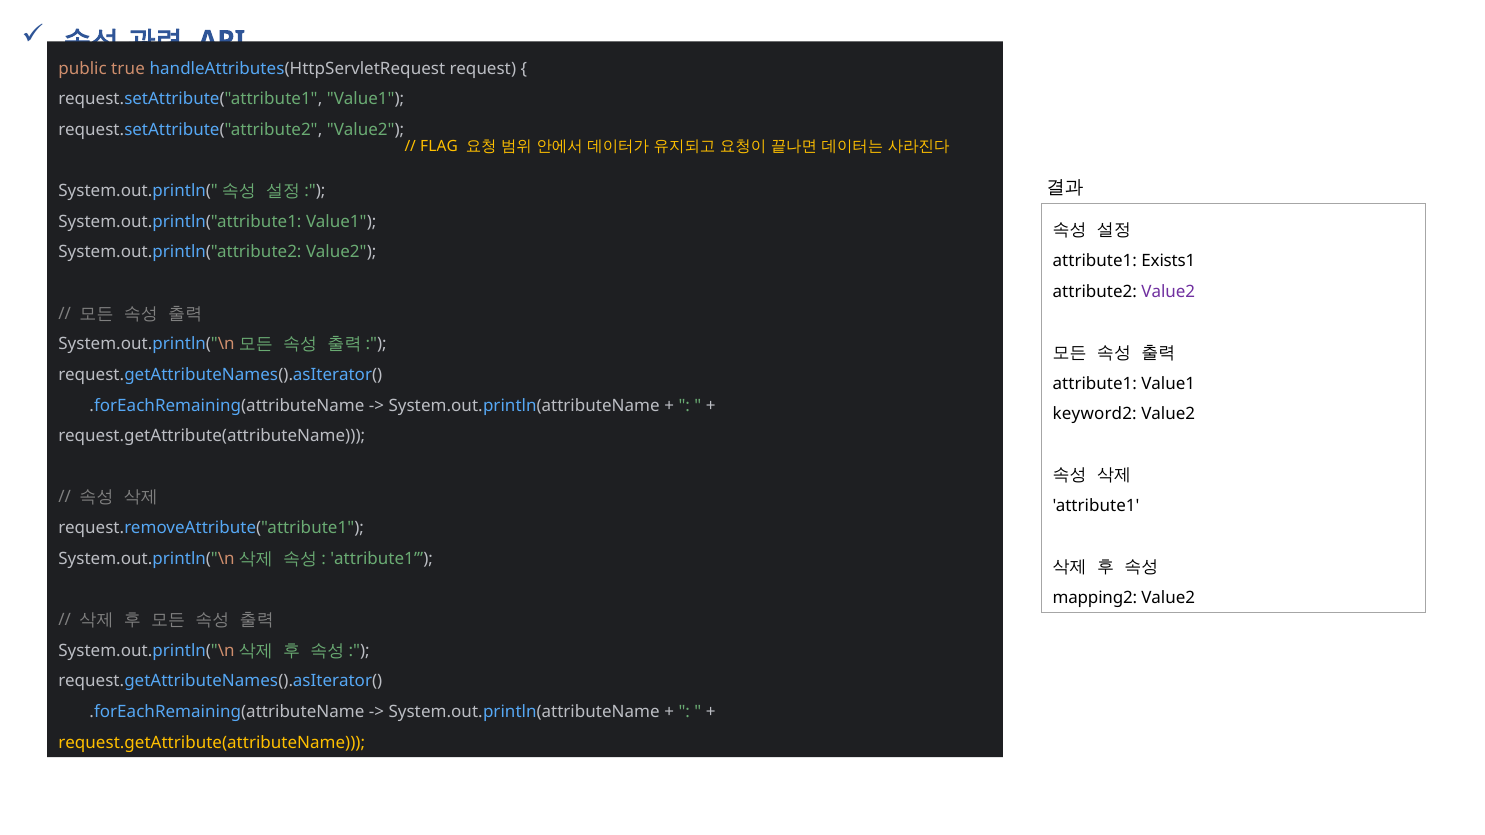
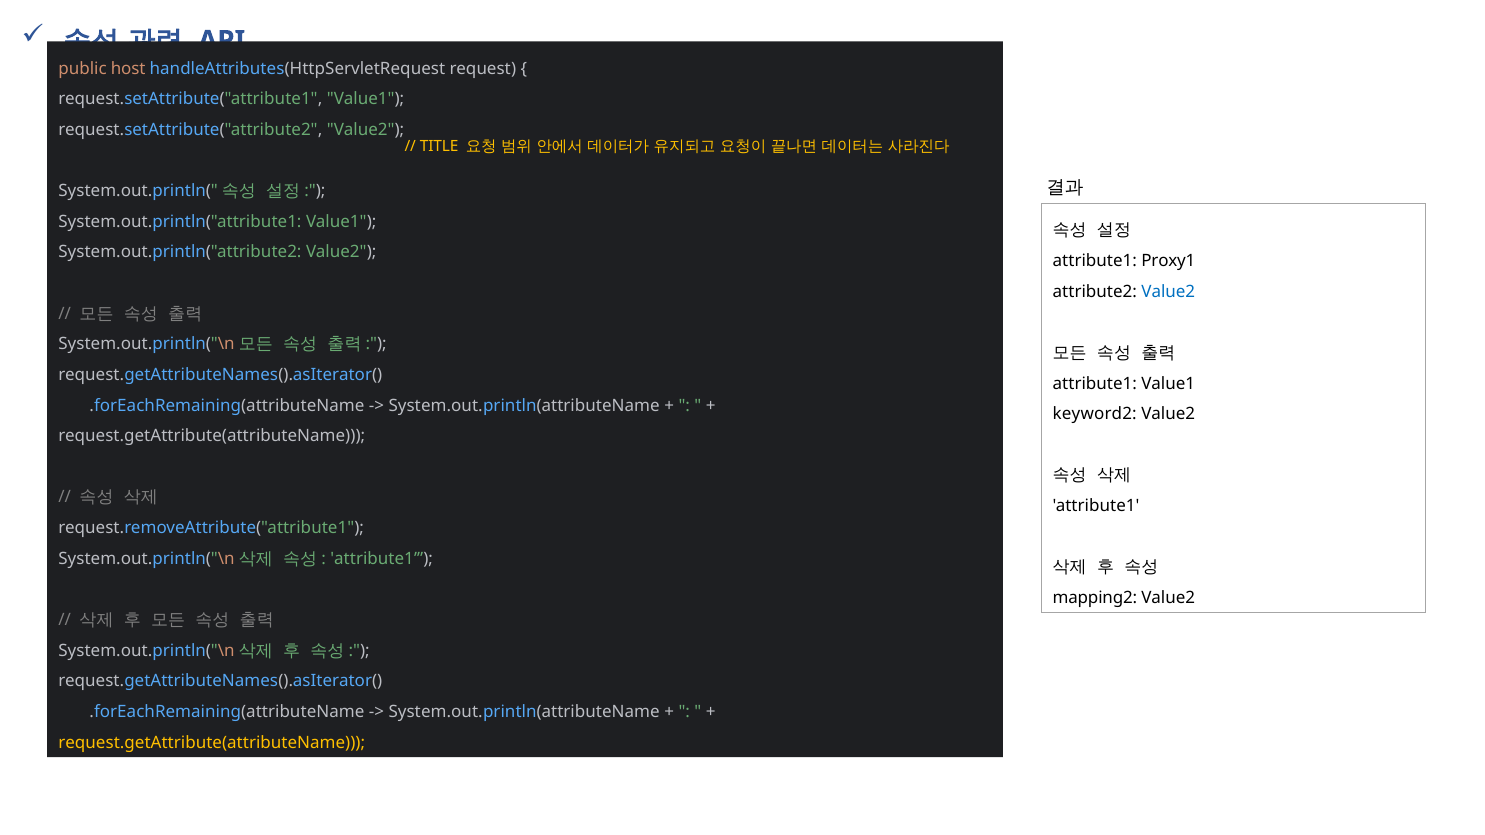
true: true -> host
FLAG: FLAG -> TITLE
Exists1: Exists1 -> Proxy1
Value2 at (1168, 292) colour: purple -> blue
